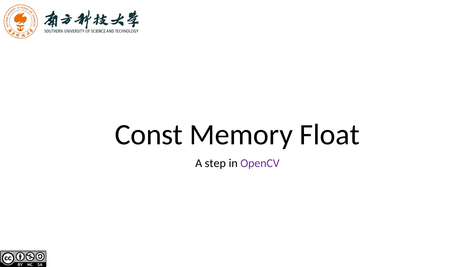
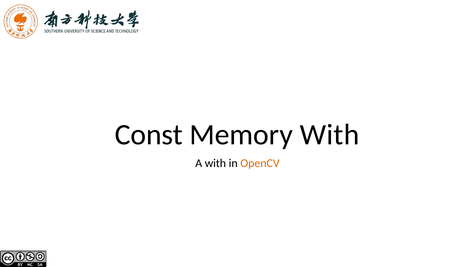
Memory Float: Float -> With
A step: step -> with
OpenCV colour: purple -> orange
